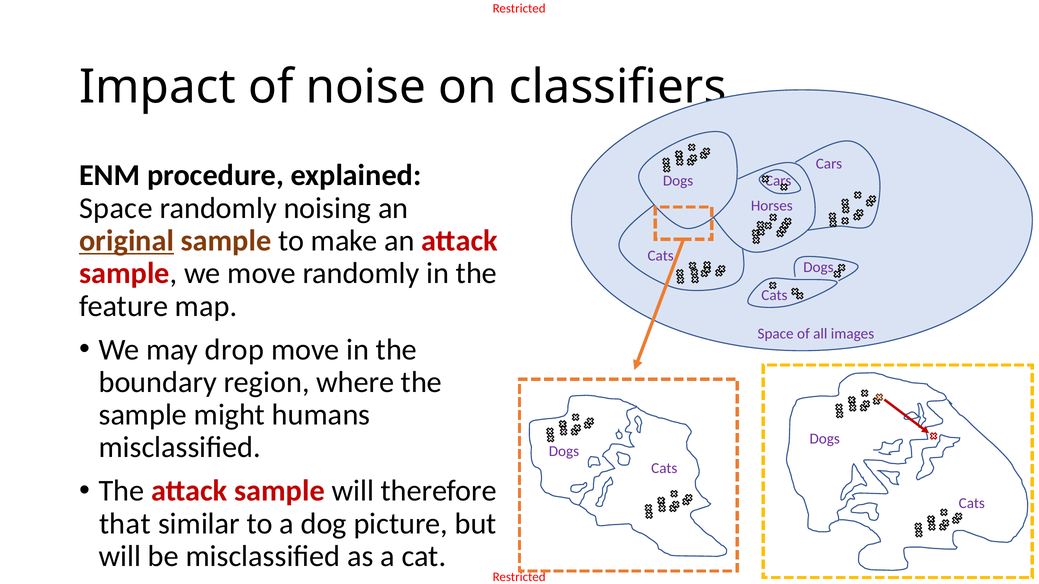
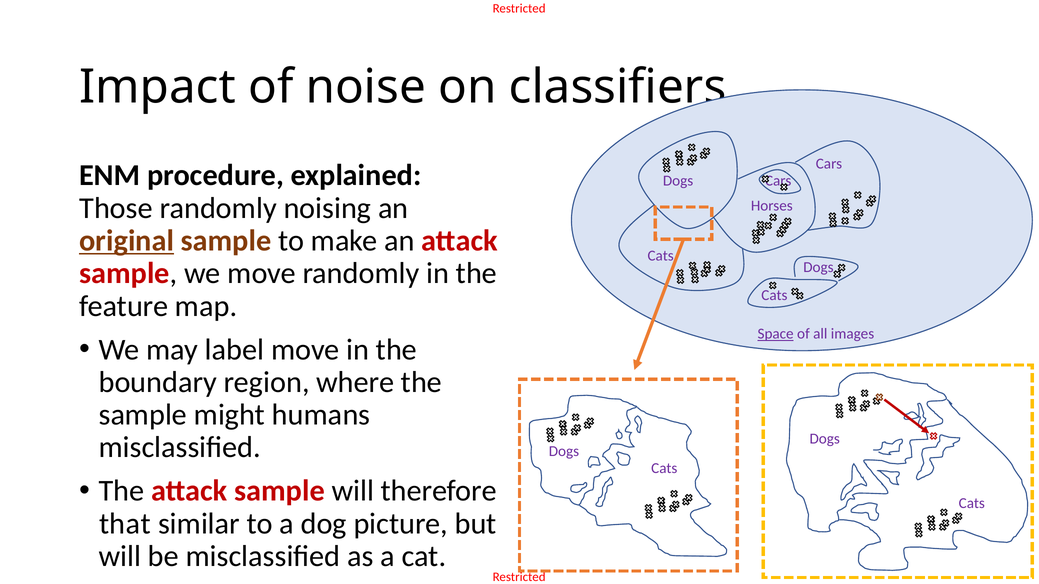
Space at (116, 208): Space -> Those
Space at (776, 334) underline: none -> present
drop: drop -> label
